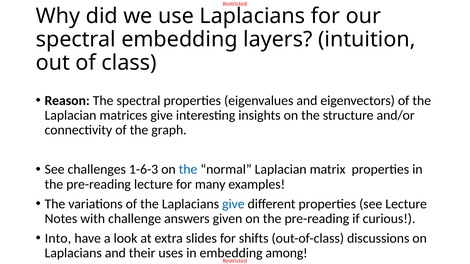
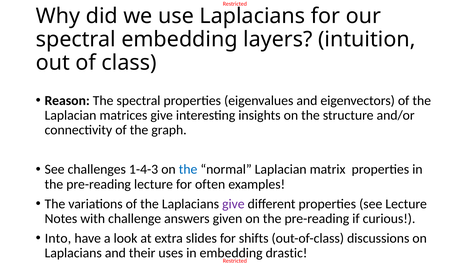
1-6-3: 1-6-3 -> 1-4-3
many: many -> often
give at (233, 204) colour: blue -> purple
among: among -> drastic
